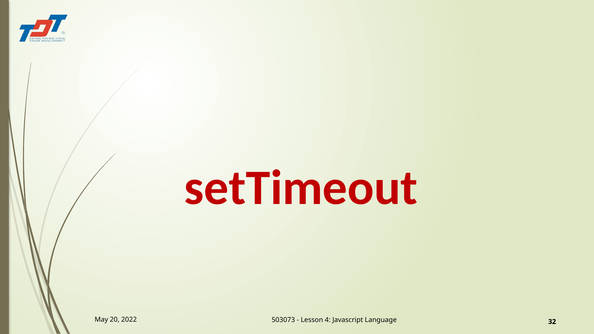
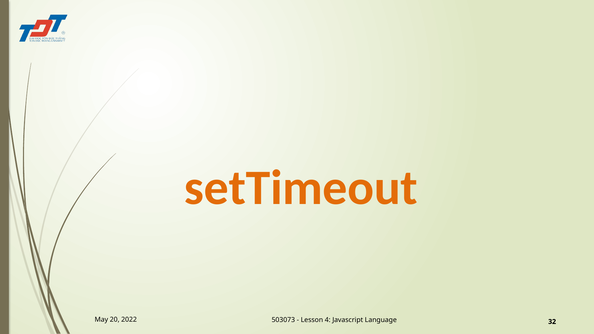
setTimeout colour: red -> orange
